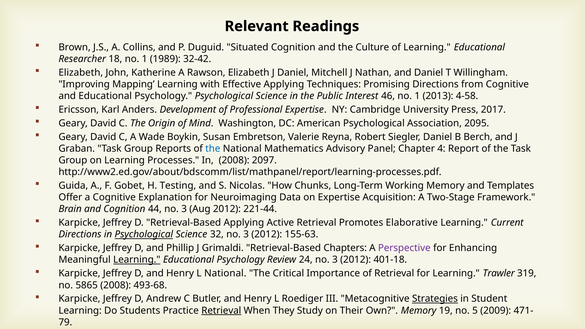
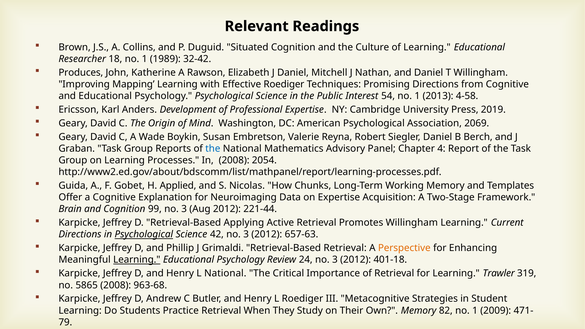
Elizabeth at (81, 73): Elizabeth -> Produces
Effective Applying: Applying -> Roediger
46: 46 -> 54
2017: 2017 -> 2019
2095: 2095 -> 2069
2097: 2097 -> 2054
Testing: Testing -> Applied
44: 44 -> 99
Promotes Elaborative: Elaborative -> Willingham
32: 32 -> 42
155-63: 155-63 -> 657-63
Retrieval-Based Chapters: Chapters -> Retrieval
Perspective colour: purple -> orange
493-68: 493-68 -> 963-68
Strategies underline: present -> none
Retrieval at (221, 311) underline: present -> none
19: 19 -> 82
5 at (475, 311): 5 -> 1
